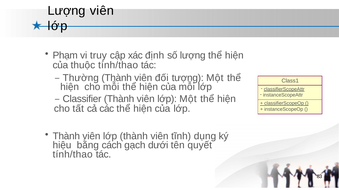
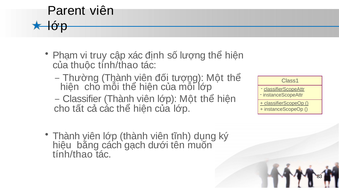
Lượng at (66, 11): Lượng -> Parent
quyết: quyết -> muốn
